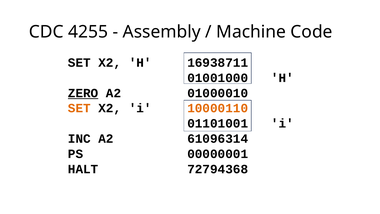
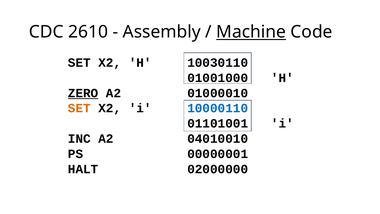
4255: 4255 -> 2610
Machine underline: none -> present
16938711: 16938711 -> 10030110
10000110 colour: orange -> blue
61096314: 61096314 -> 04010010
72794368: 72794368 -> 02000000
